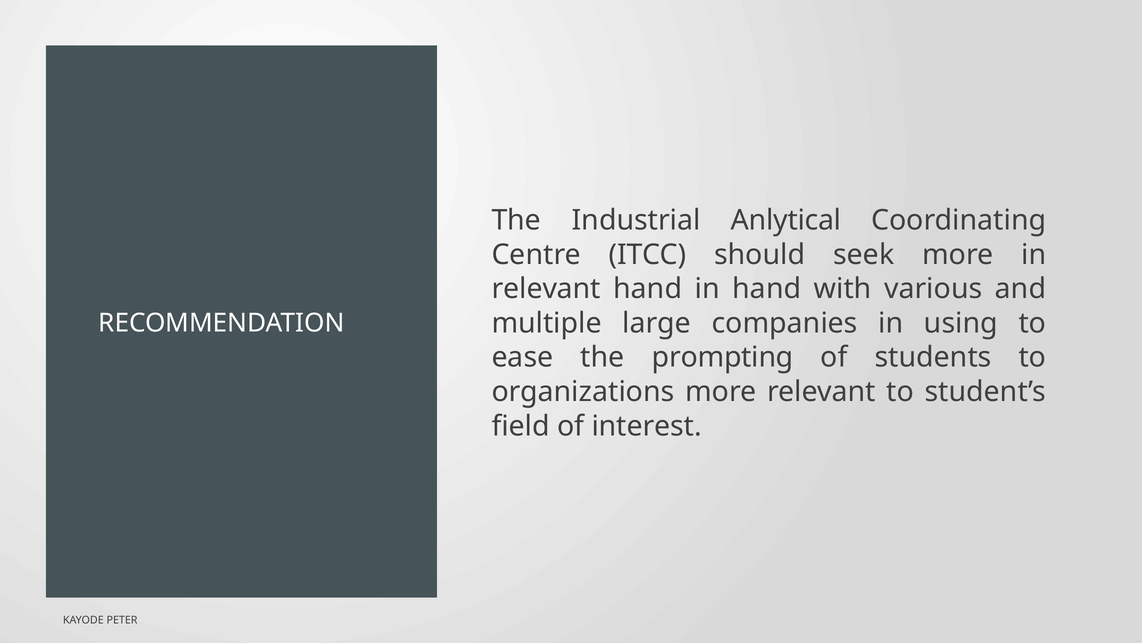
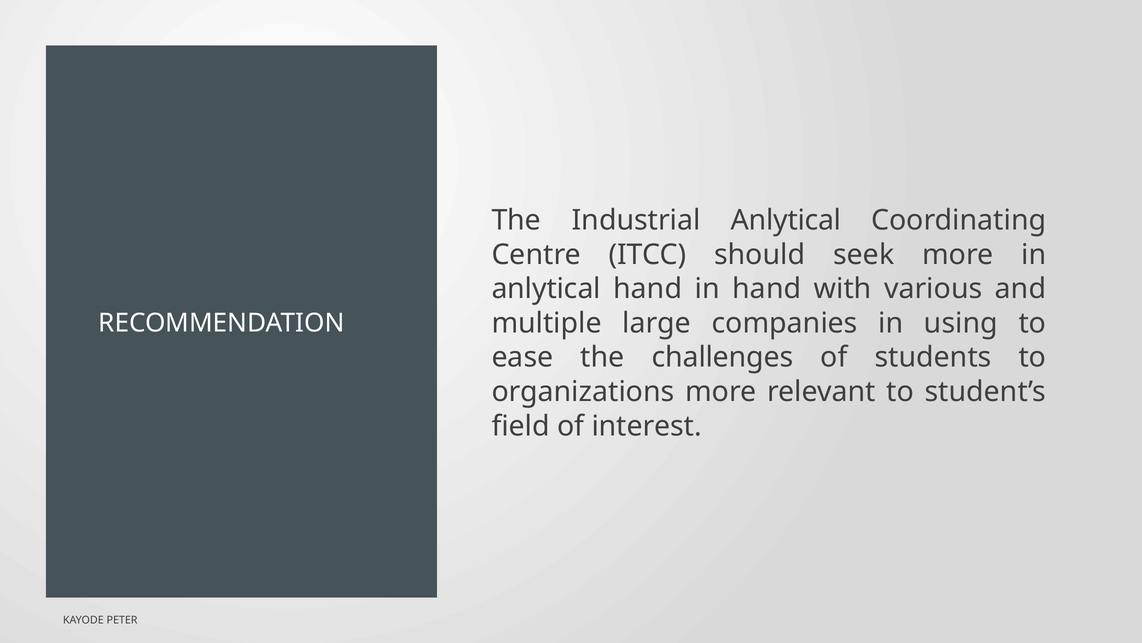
relevant at (546, 289): relevant -> anlytical
prompting: prompting -> challenges
